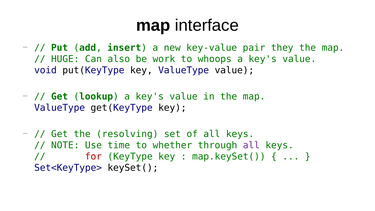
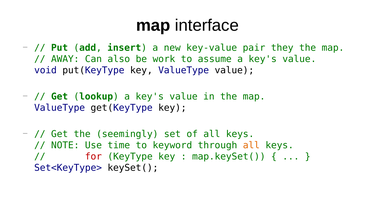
HUGE: HUGE -> AWAY
whoops: whoops -> assume
resolving: resolving -> seemingly
whether: whether -> keyword
all at (251, 145) colour: purple -> orange
